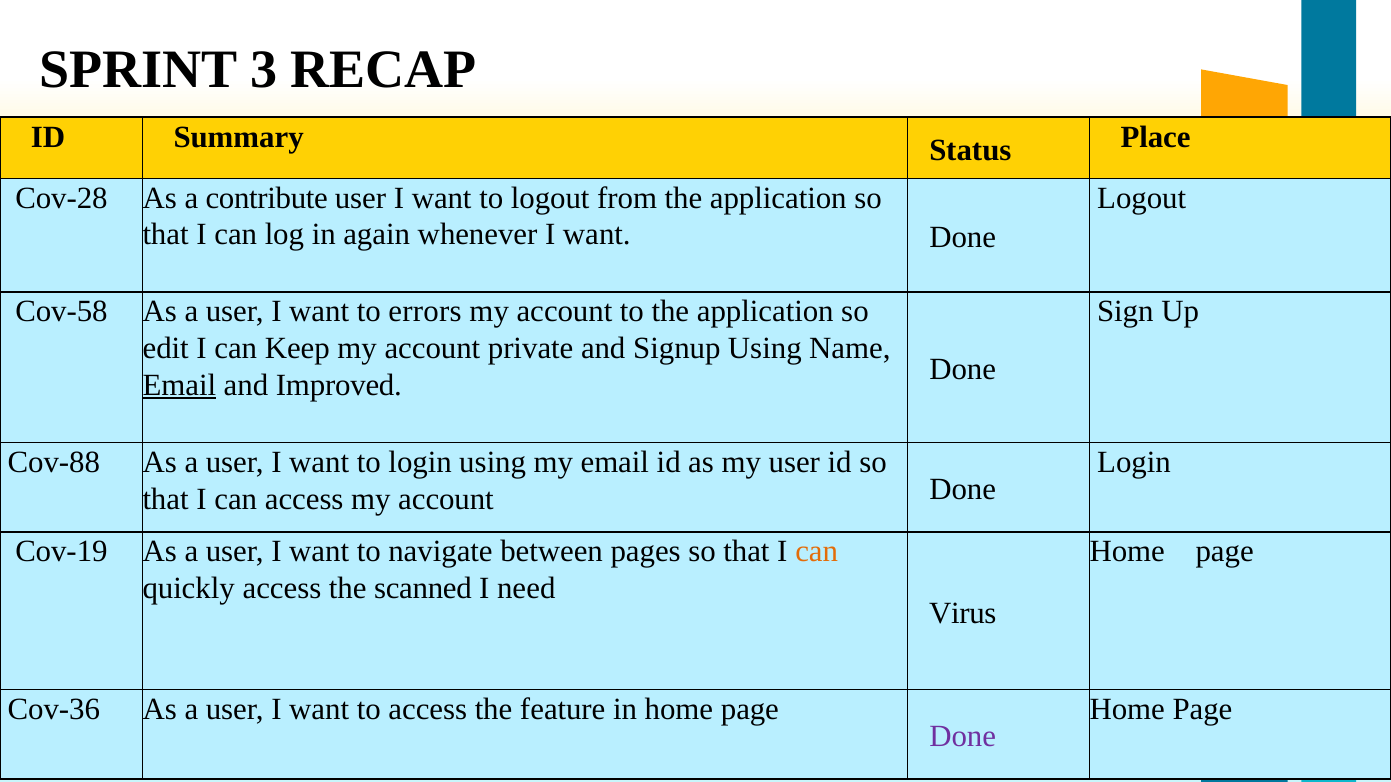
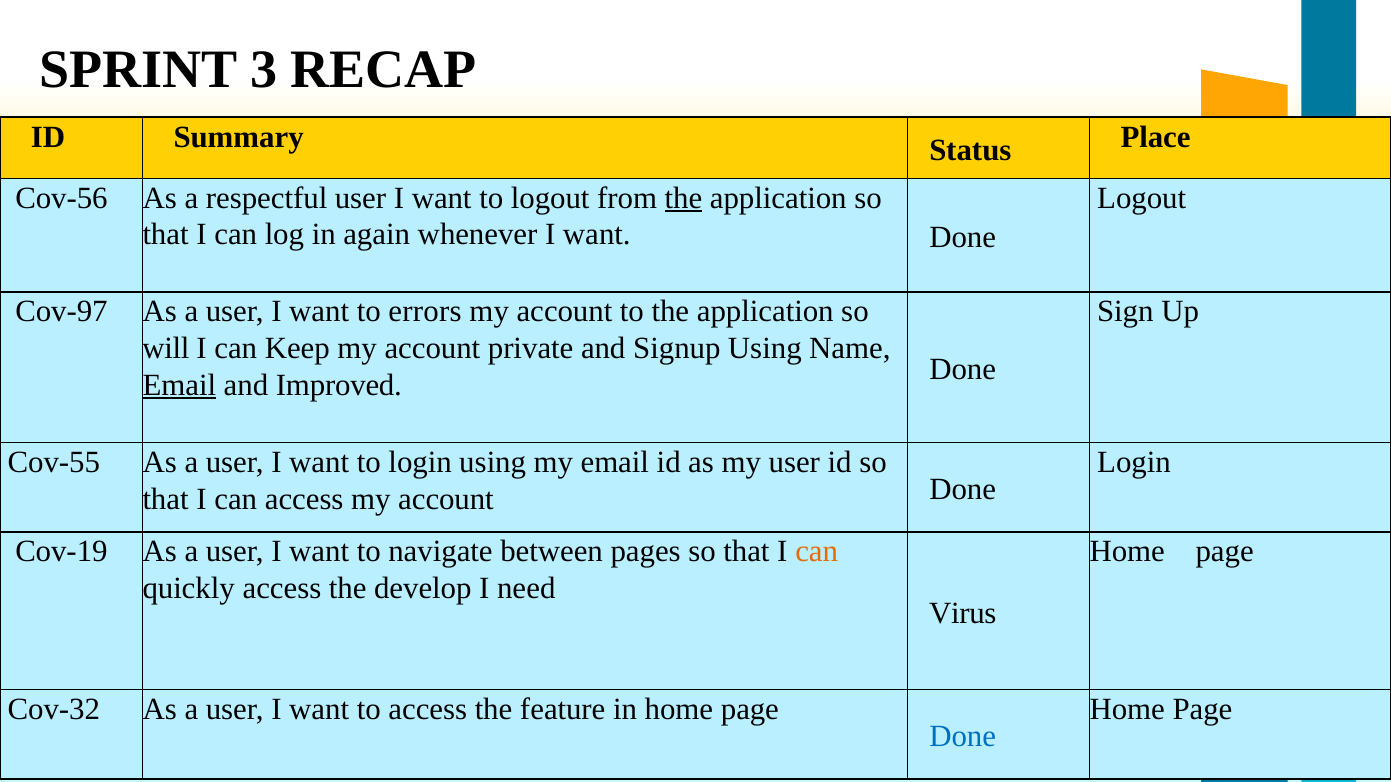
Cov-28: Cov-28 -> Cov-56
contribute: contribute -> respectful
the at (683, 198) underline: none -> present
Cov-58: Cov-58 -> Cov-97
edit: edit -> will
Cov-88: Cov-88 -> Cov-55
scanned: scanned -> develop
Cov-36: Cov-36 -> Cov-32
Done at (963, 737) colour: purple -> blue
